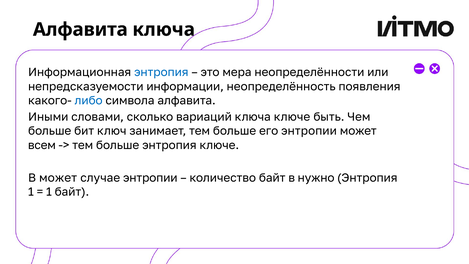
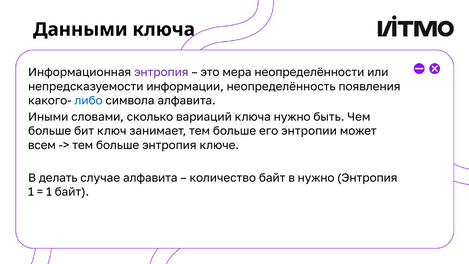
Алфавита at (80, 30): Алфавита -> Данными
энтропия at (161, 72) colour: blue -> purple
ключа ключе: ключе -> нужно
В может: может -> делать
случае энтропии: энтропии -> алфавита
